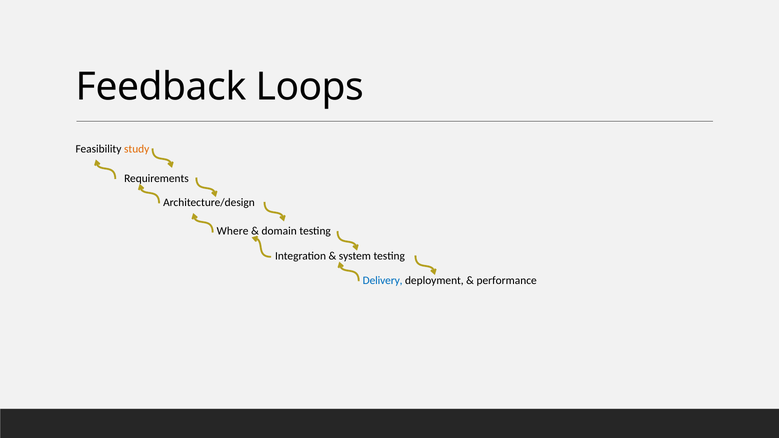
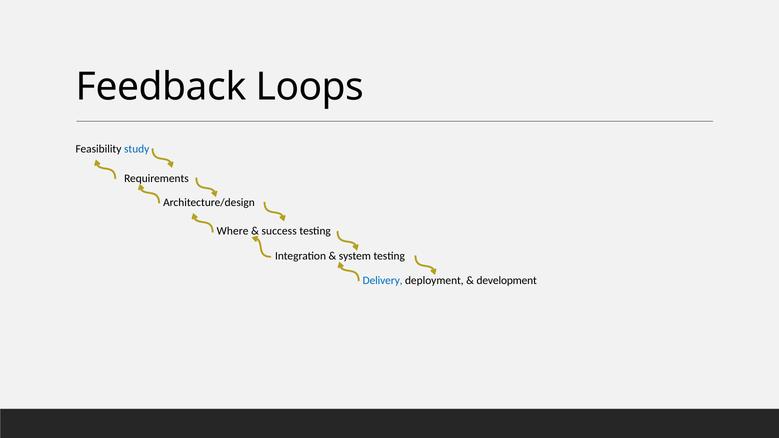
study colour: orange -> blue
domain: domain -> success
performance: performance -> development
